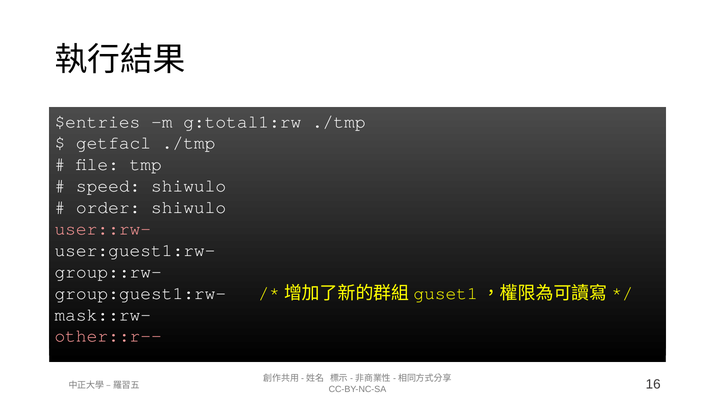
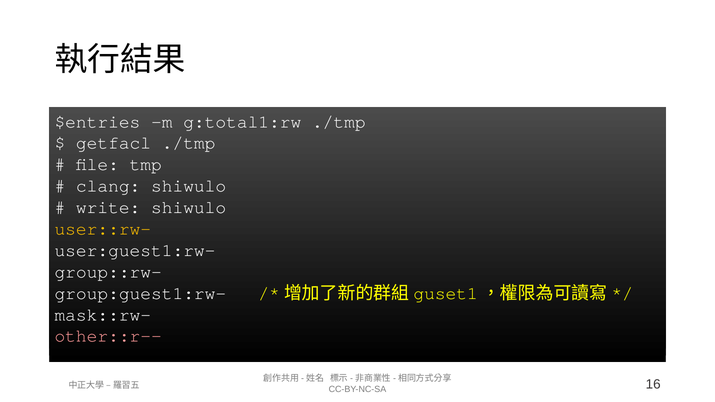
speed: speed -> clang
order: order -> write
user::rw- colour: pink -> yellow
